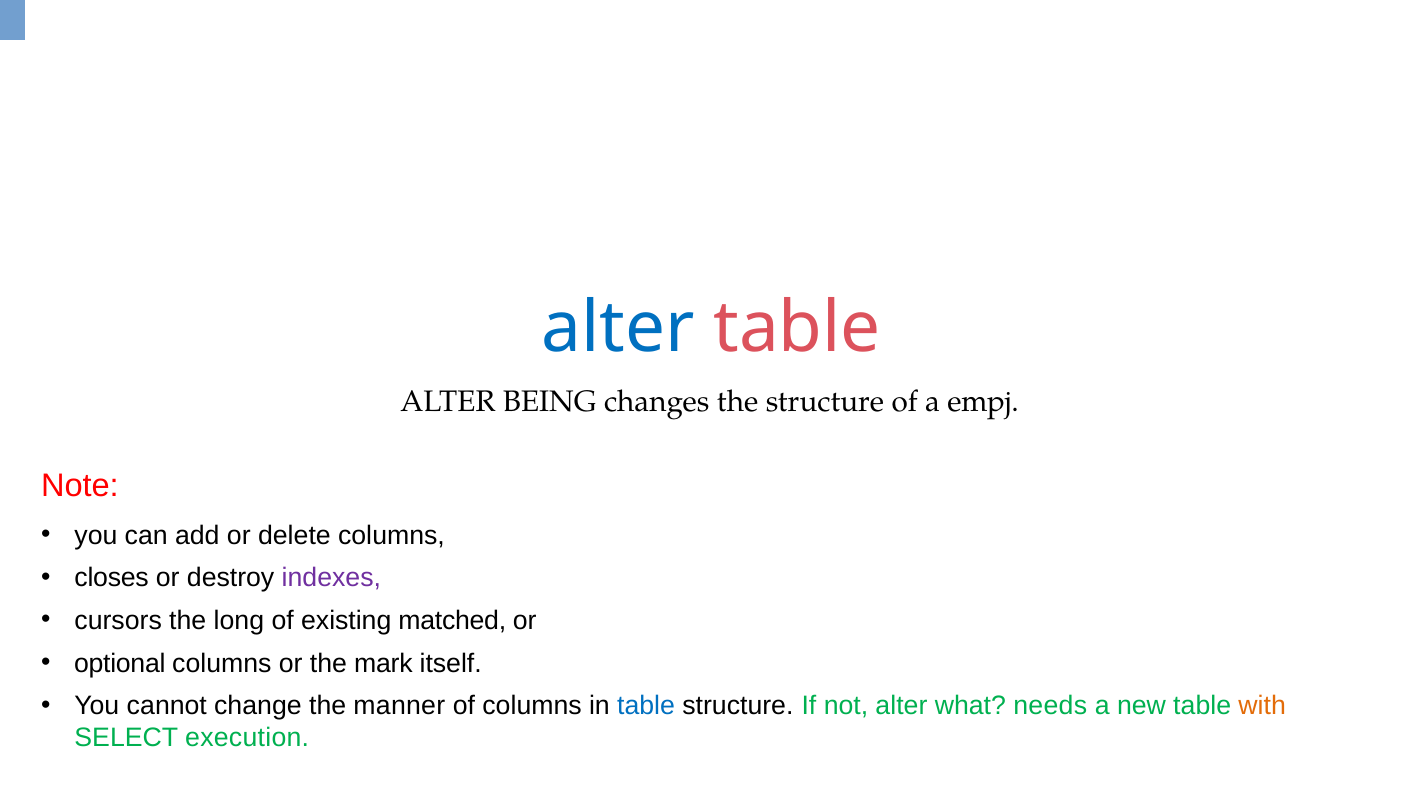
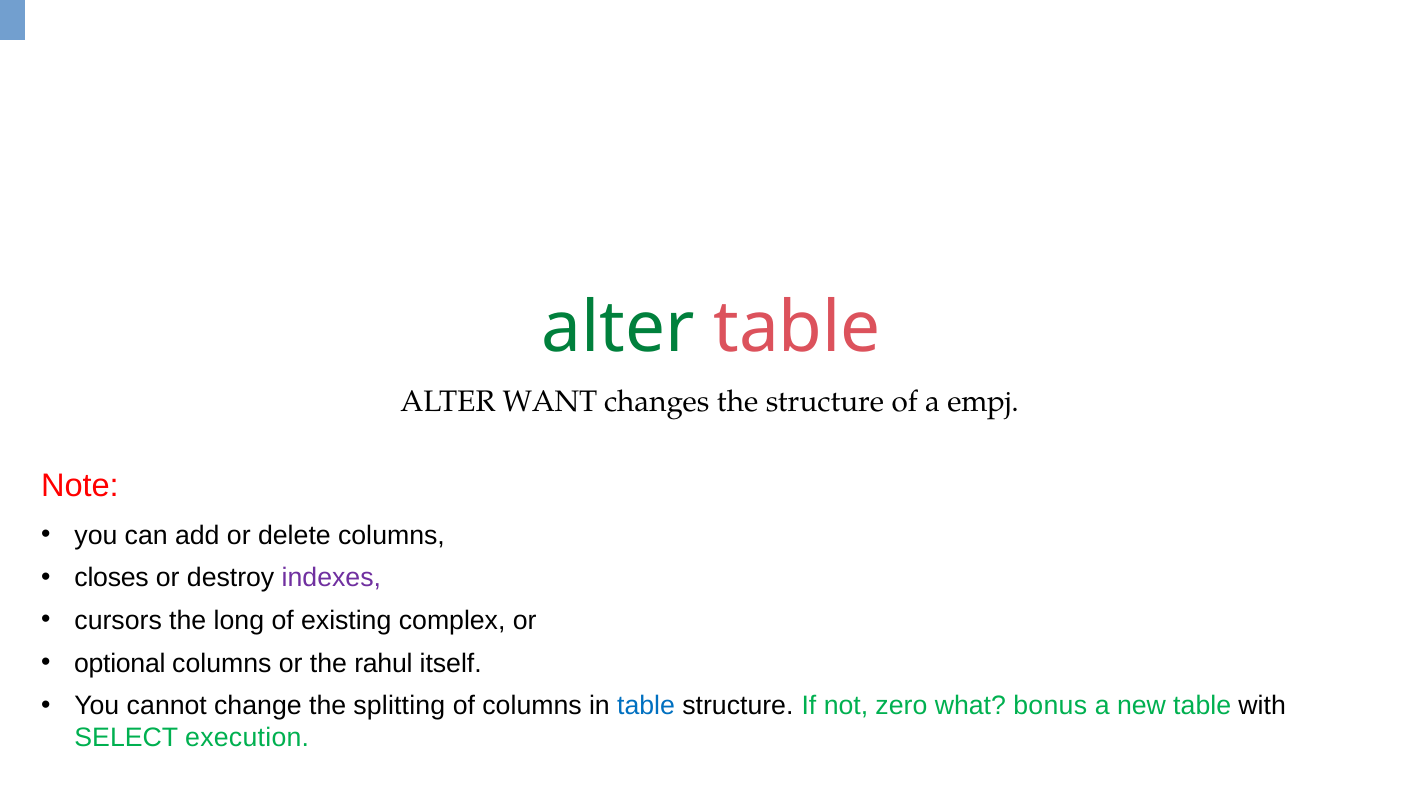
alter at (618, 329) colour: blue -> green
BEING: BEING -> WANT
matched: matched -> complex
mark: mark -> rahul
manner: manner -> splitting
not alter: alter -> zero
needs: needs -> bonus
with colour: orange -> black
